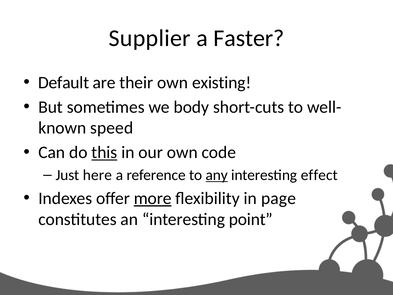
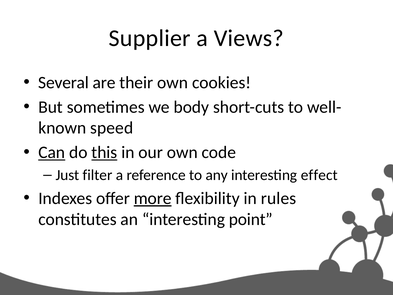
Faster: Faster -> Views
Default: Default -> Several
existing: existing -> cookies
Can underline: none -> present
here: here -> filter
any underline: present -> none
page: page -> rules
